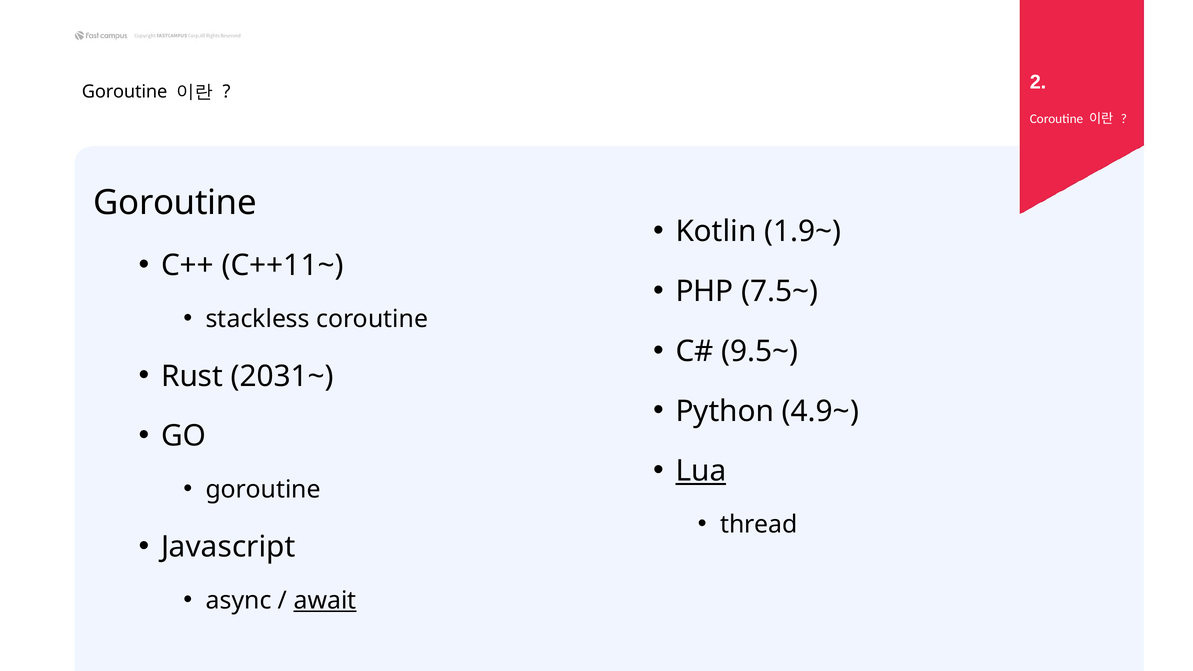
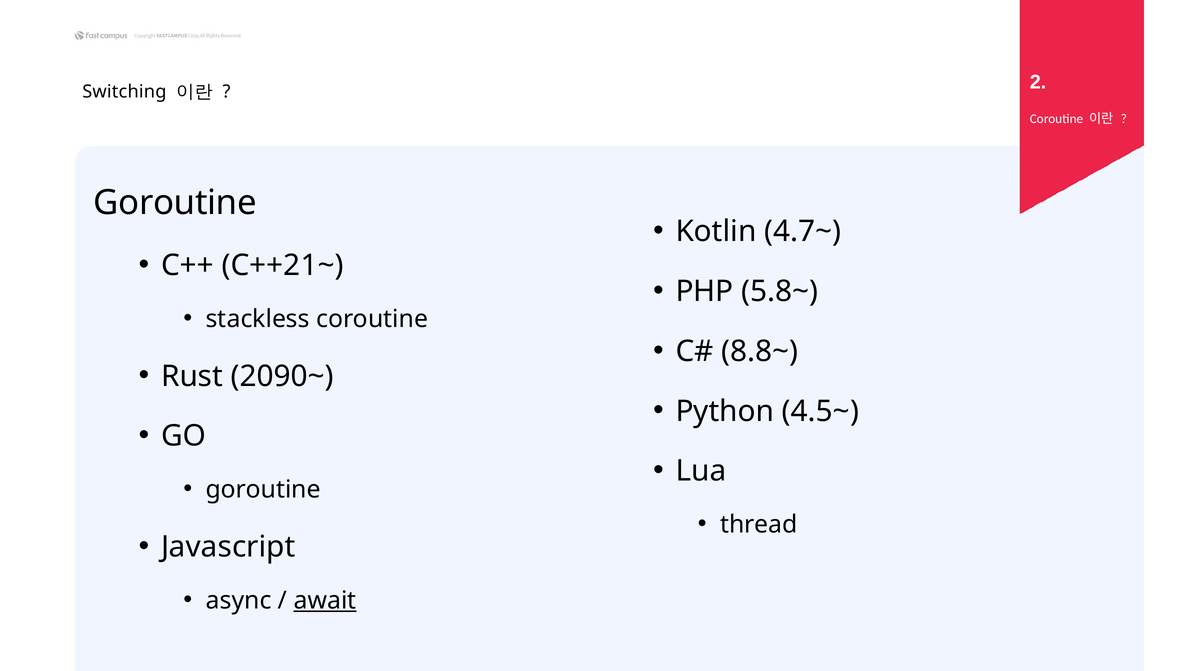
Goroutine at (125, 92): Goroutine -> Switching
1.9~: 1.9~ -> 4.7~
C++11~: C++11~ -> C++21~
7.5~: 7.5~ -> 5.8~
9.5~: 9.5~ -> 8.8~
2031~: 2031~ -> 2090~
4.9~: 4.9~ -> 4.5~
Lua underline: present -> none
